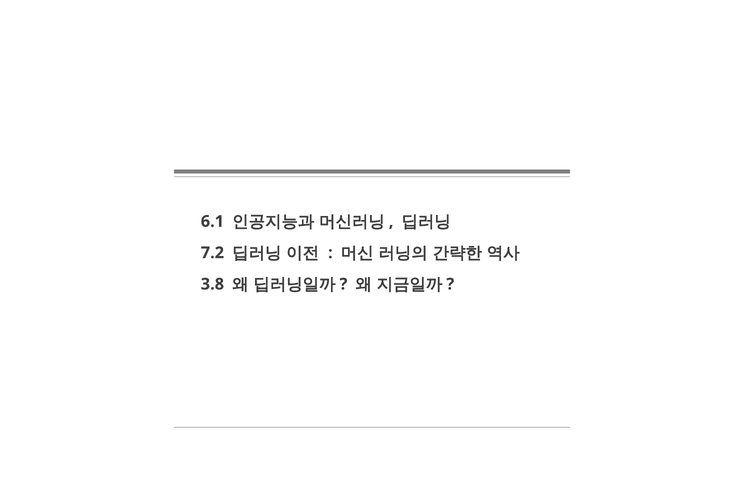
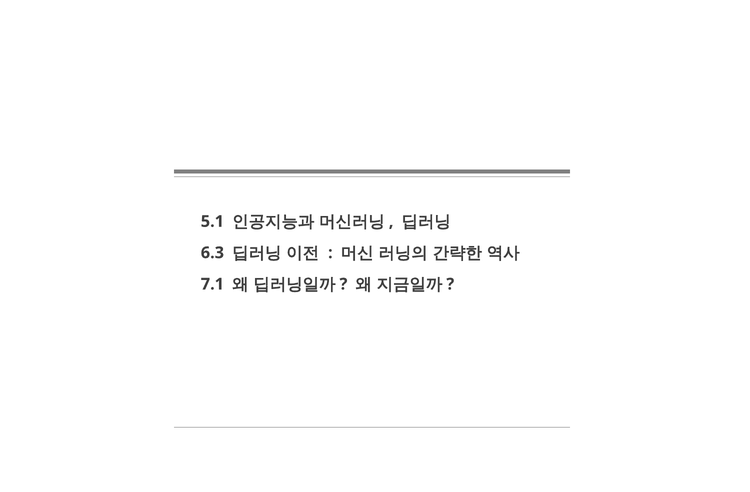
6.1: 6.1 -> 5.1
7.2: 7.2 -> 6.3
3.8: 3.8 -> 7.1
